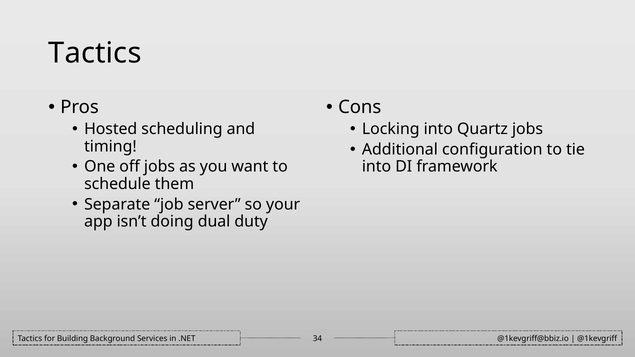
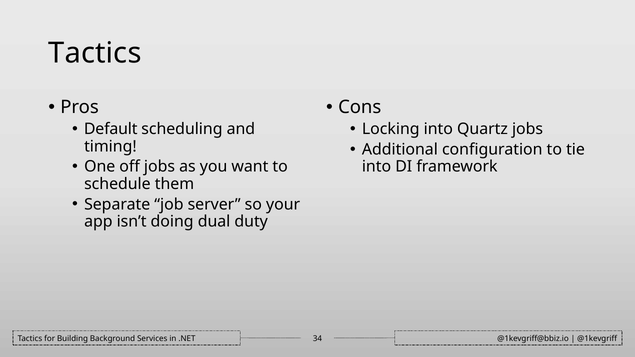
Hosted: Hosted -> Default
